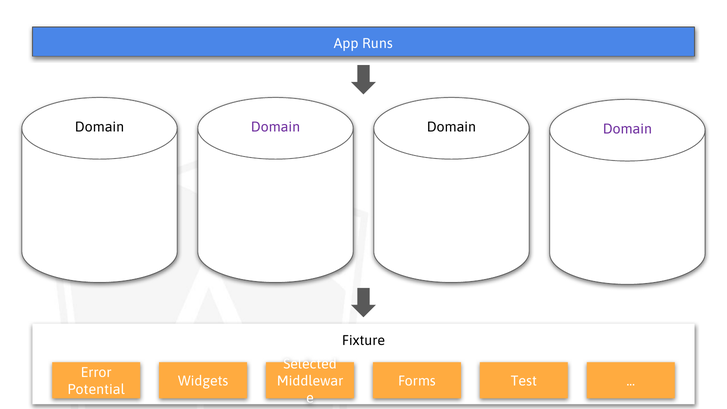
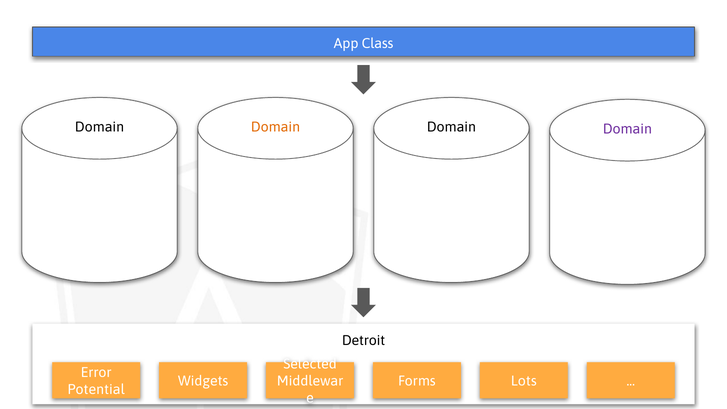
Runs: Runs -> Class
Domain at (275, 127) colour: purple -> orange
Fixture: Fixture -> Detroit
Test: Test -> Lots
